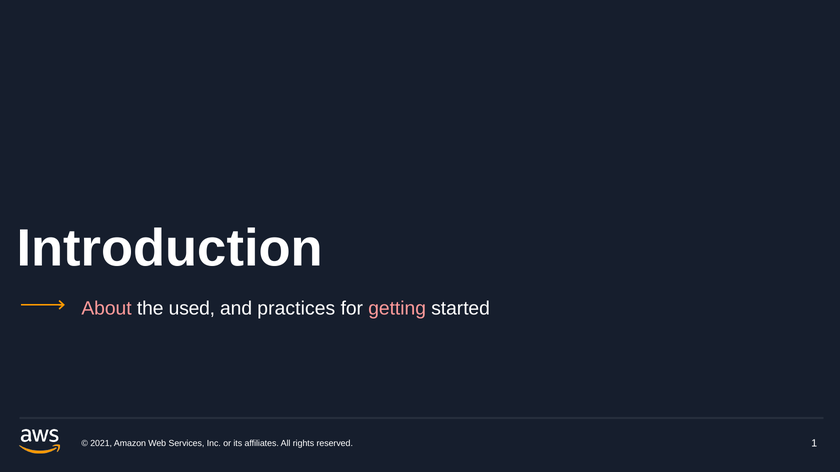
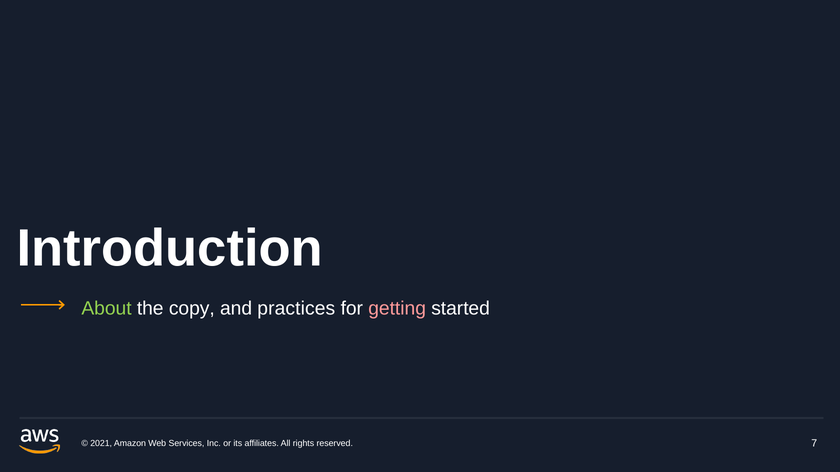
About colour: pink -> light green
used: used -> copy
1: 1 -> 7
